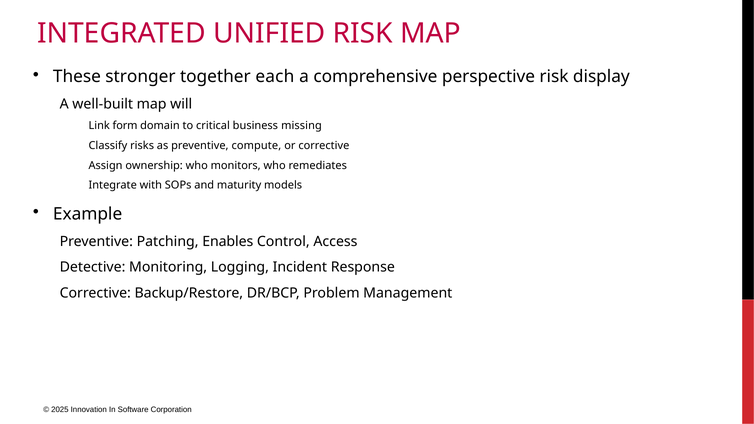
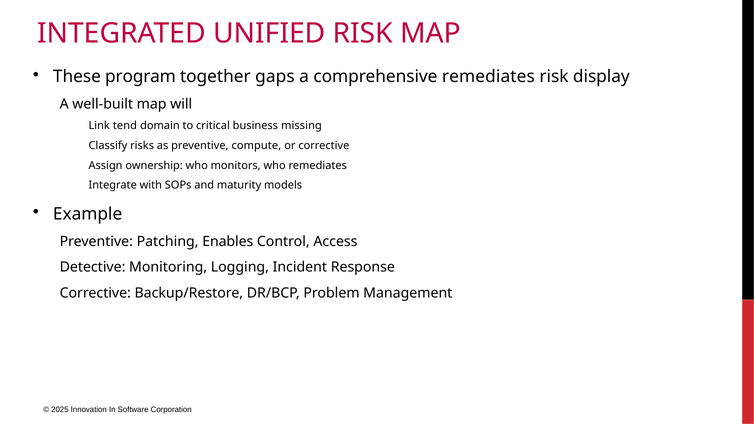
stronger: stronger -> program
each: each -> gaps
comprehensive perspective: perspective -> remediates
form: form -> tend
